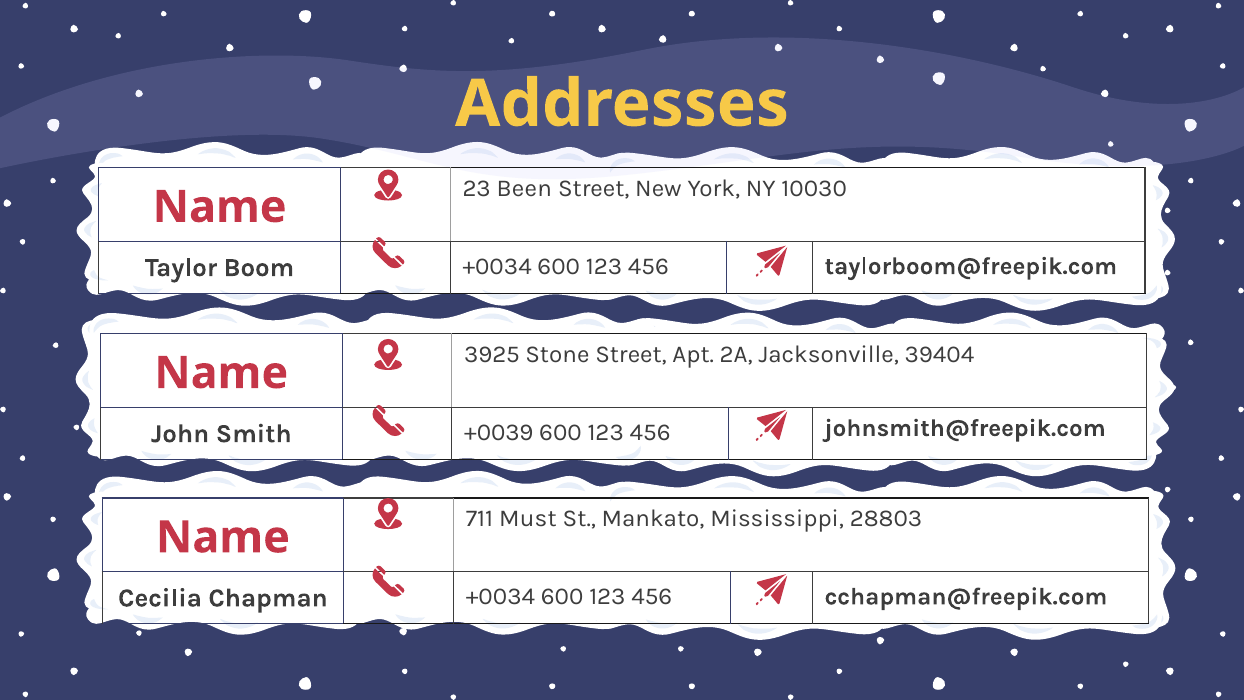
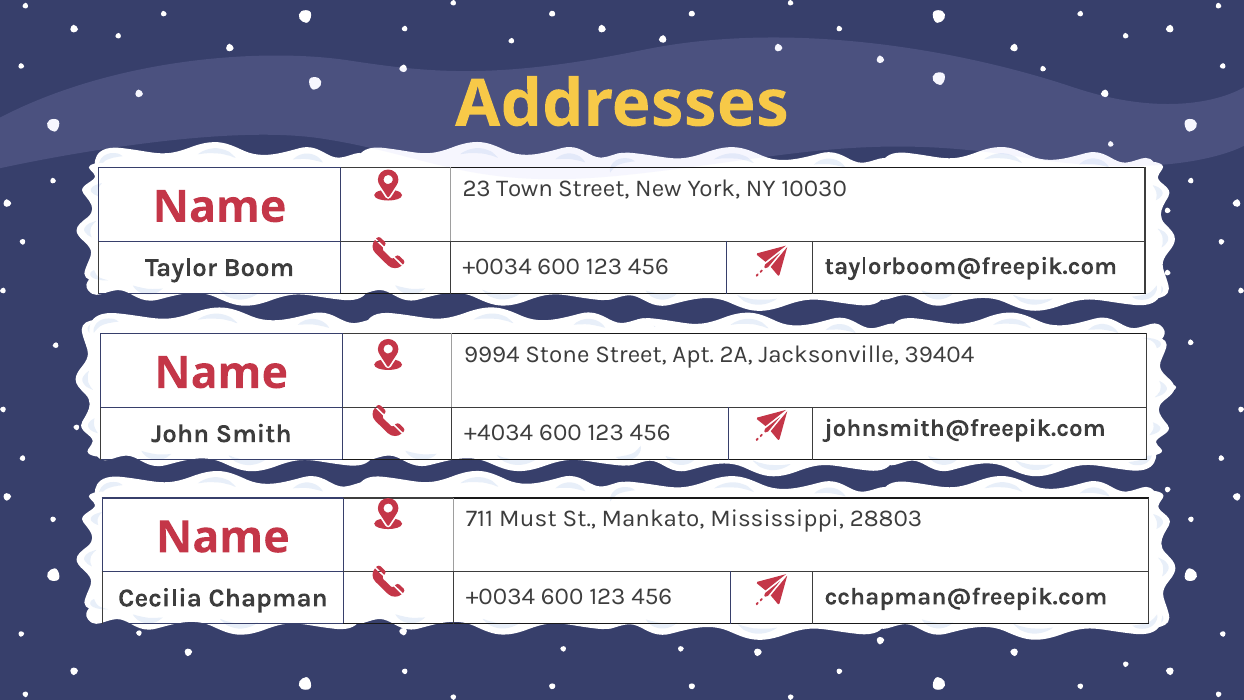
Been: Been -> Town
3925: 3925 -> 9994
+0039: +0039 -> +4034
